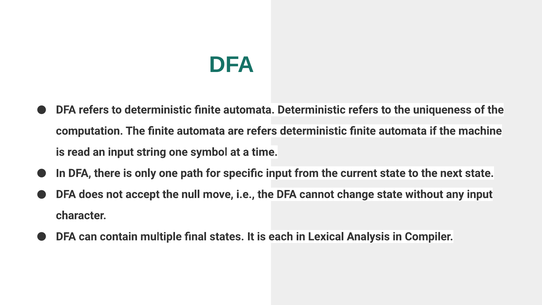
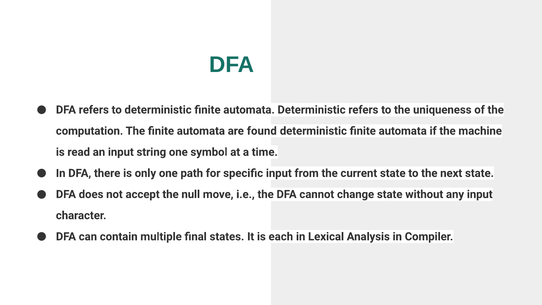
are refers: refers -> found
